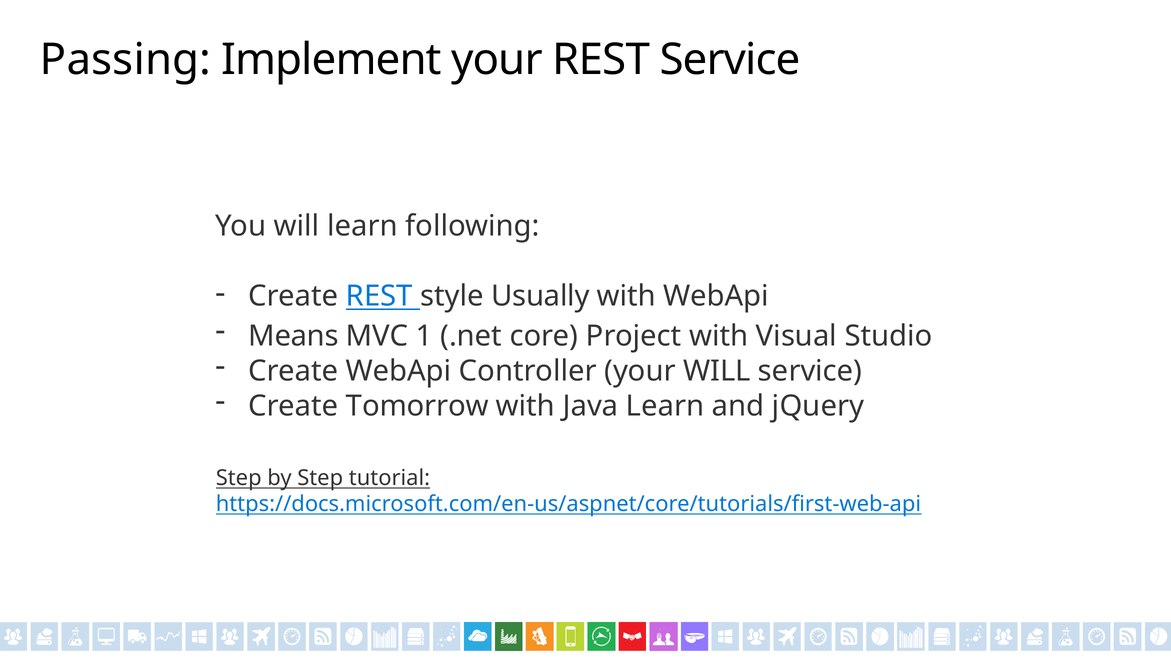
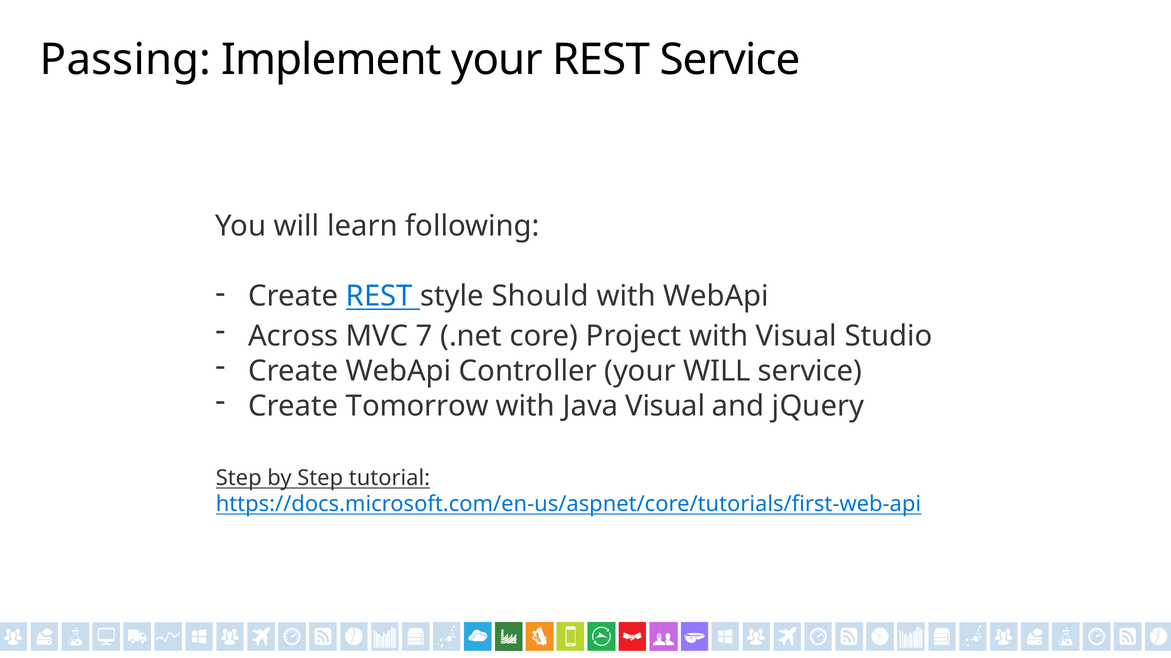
Usually: Usually -> Should
Means: Means -> Across
1: 1 -> 7
Java Learn: Learn -> Visual
